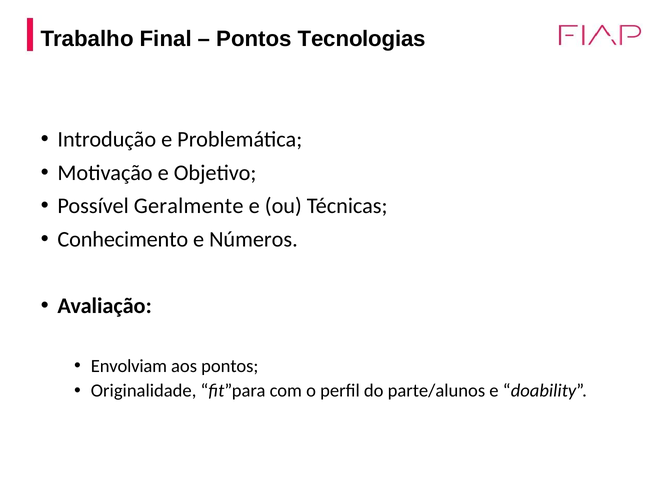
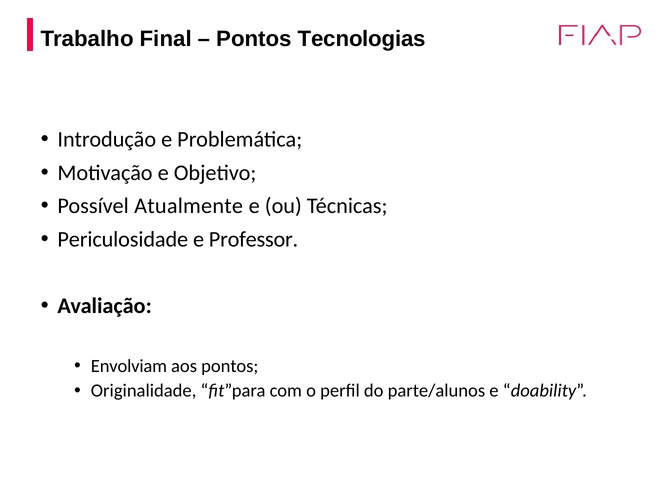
Geralmente: Geralmente -> Atualmente
Conhecimento: Conhecimento -> Periculosidade
Números: Números -> Professor
